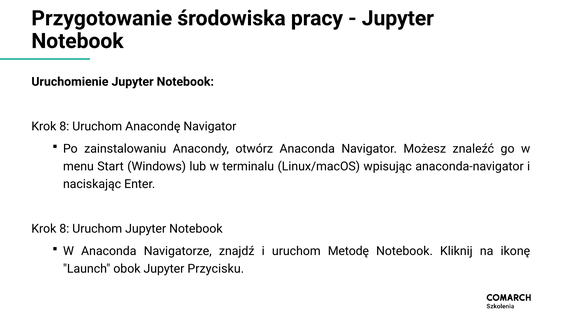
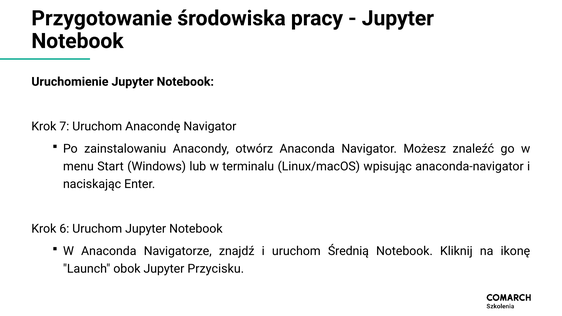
8 at (64, 126): 8 -> 7
8 at (64, 229): 8 -> 6
Metodę: Metodę -> Średnią
